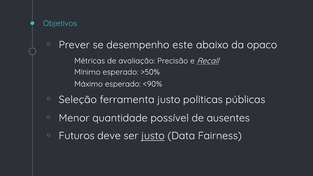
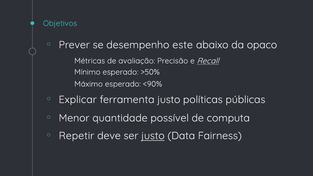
Seleção: Seleção -> Explicar
ausentes: ausentes -> computa
Futuros: Futuros -> Repetir
